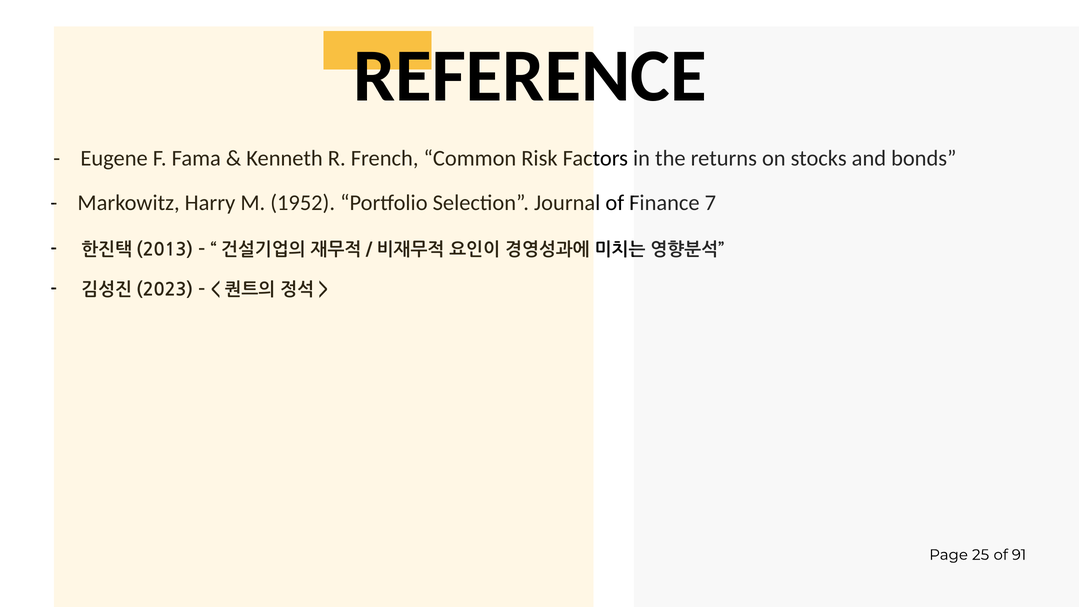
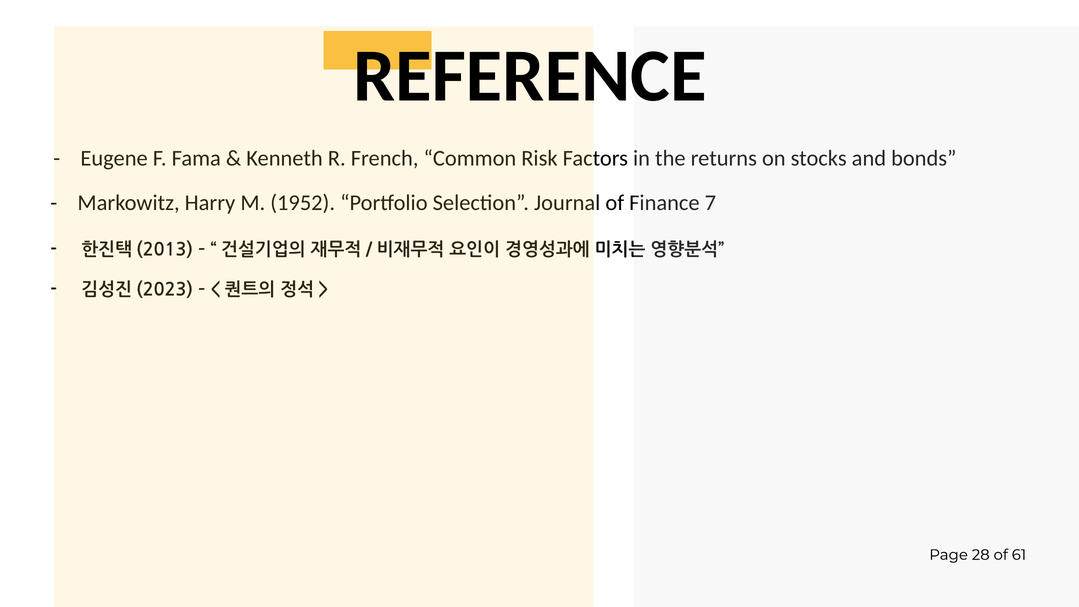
25: 25 -> 28
91: 91 -> 61
